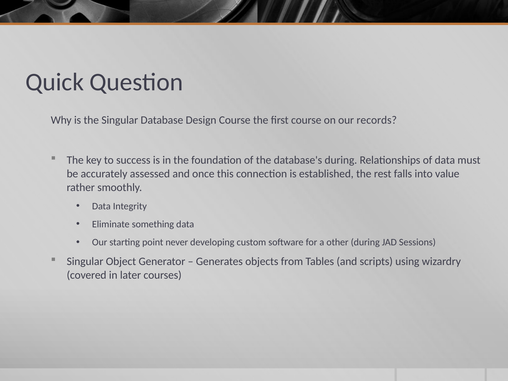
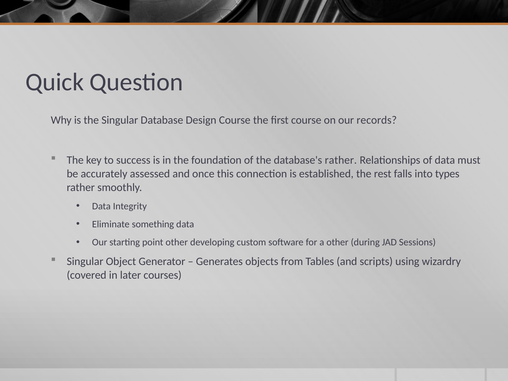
database's during: during -> rather
value: value -> types
point never: never -> other
